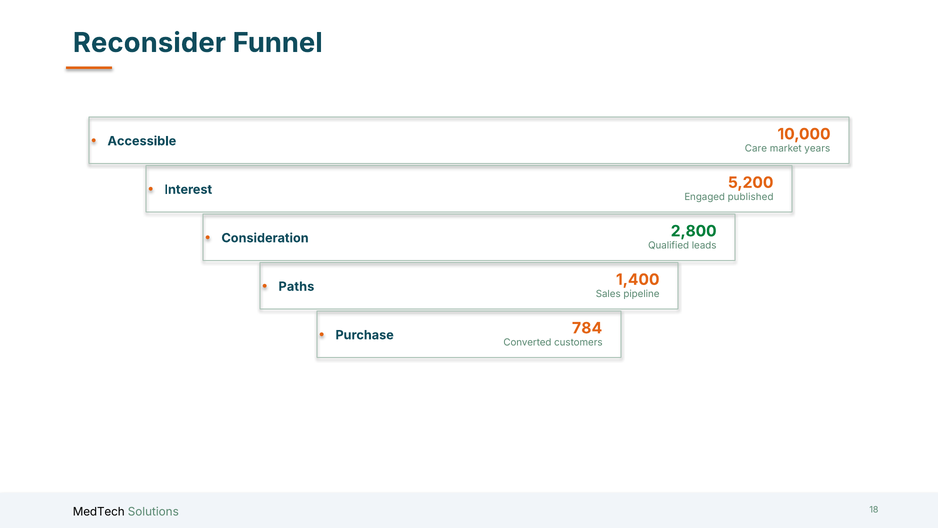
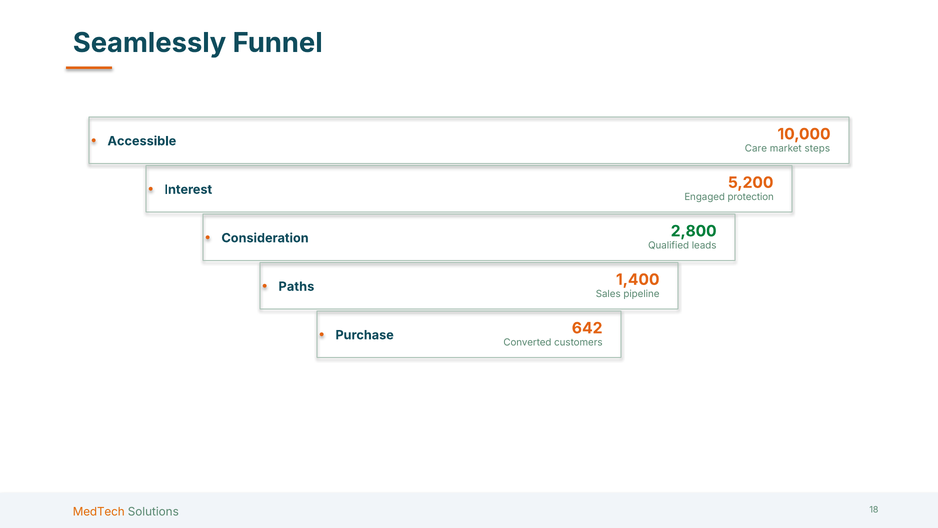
Reconsider: Reconsider -> Seamlessly
years: years -> steps
published: published -> protection
784: 784 -> 642
MedTech colour: black -> orange
